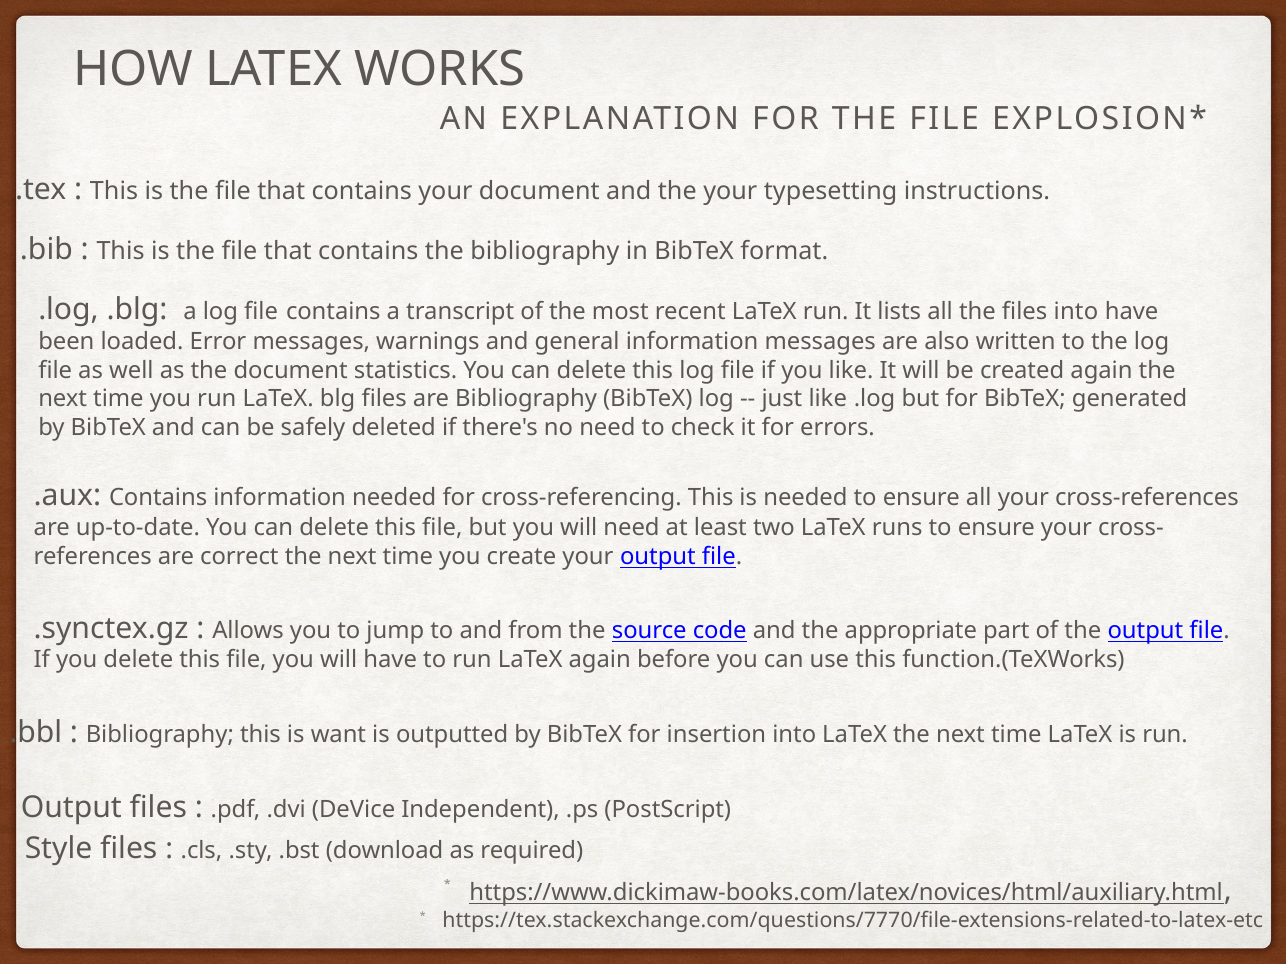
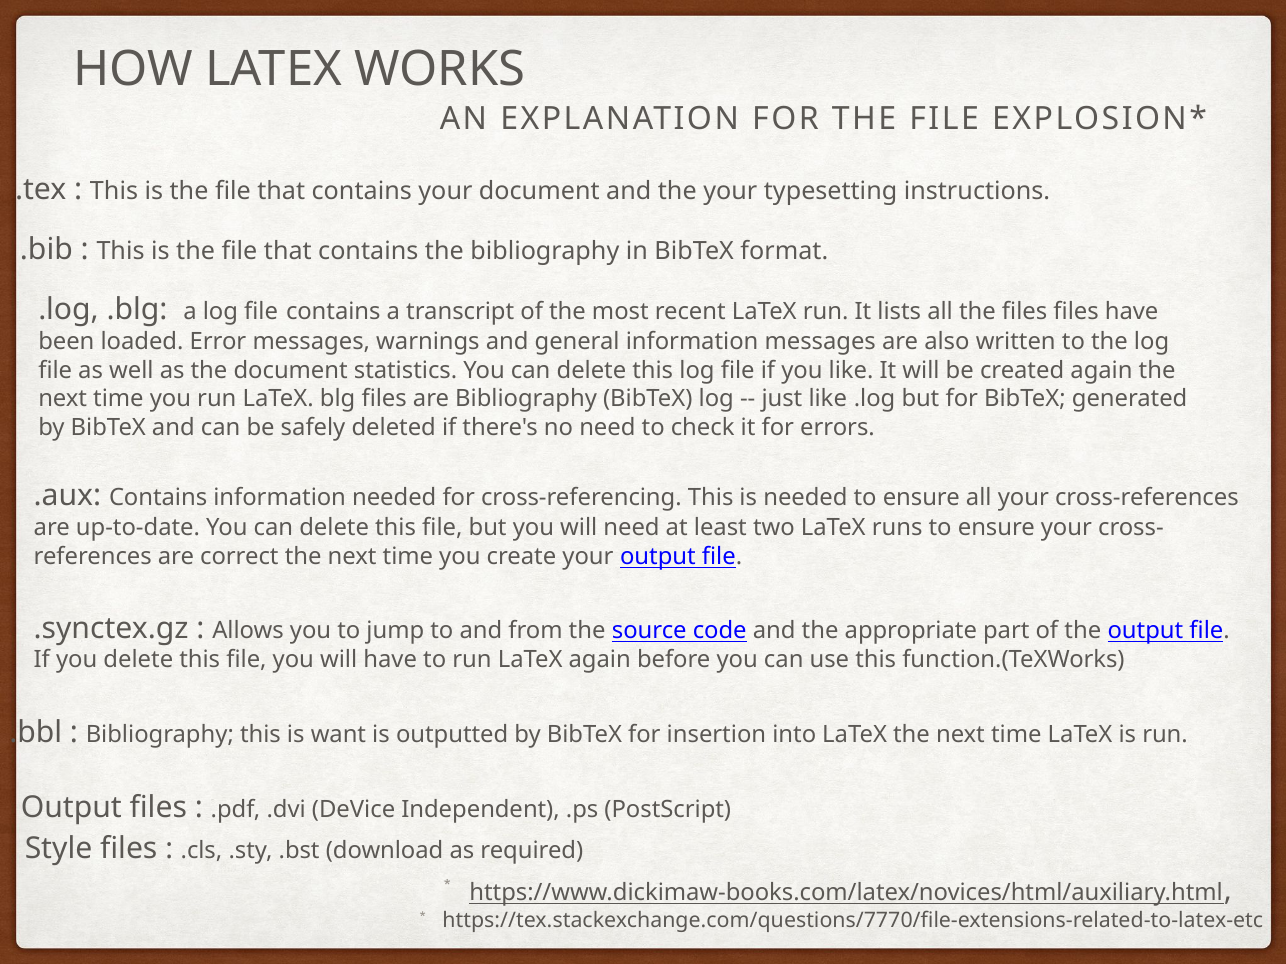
files into: into -> files
